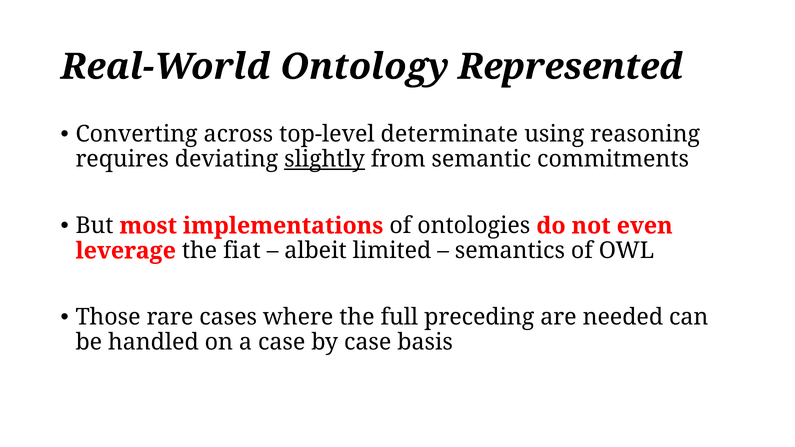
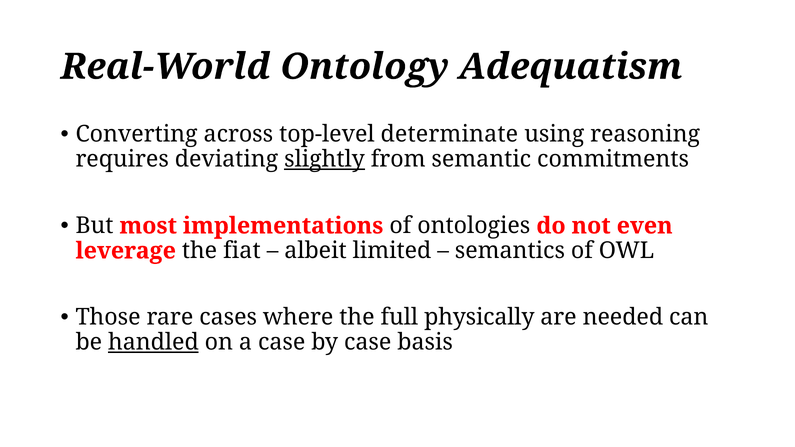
Represented: Represented -> Adequatism
preceding: preceding -> physically
handled underline: none -> present
